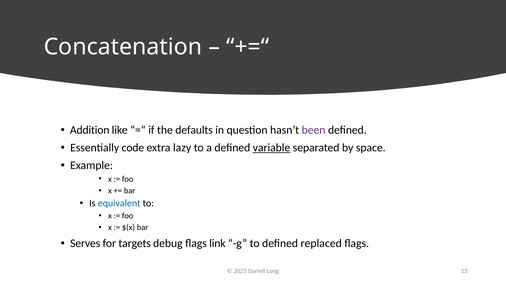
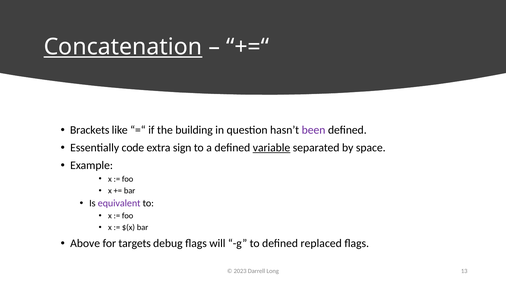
Concatenation underline: none -> present
Addition: Addition -> Brackets
defaults: defaults -> building
lazy: lazy -> sign
equivalent colour: blue -> purple
Serves: Serves -> Above
link: link -> will
